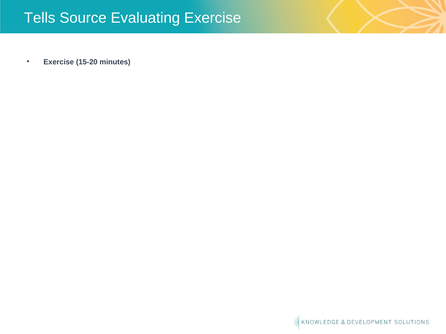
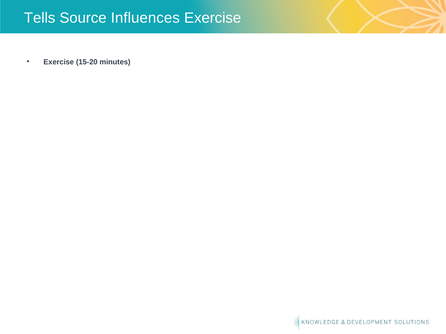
Evaluating: Evaluating -> Influences
